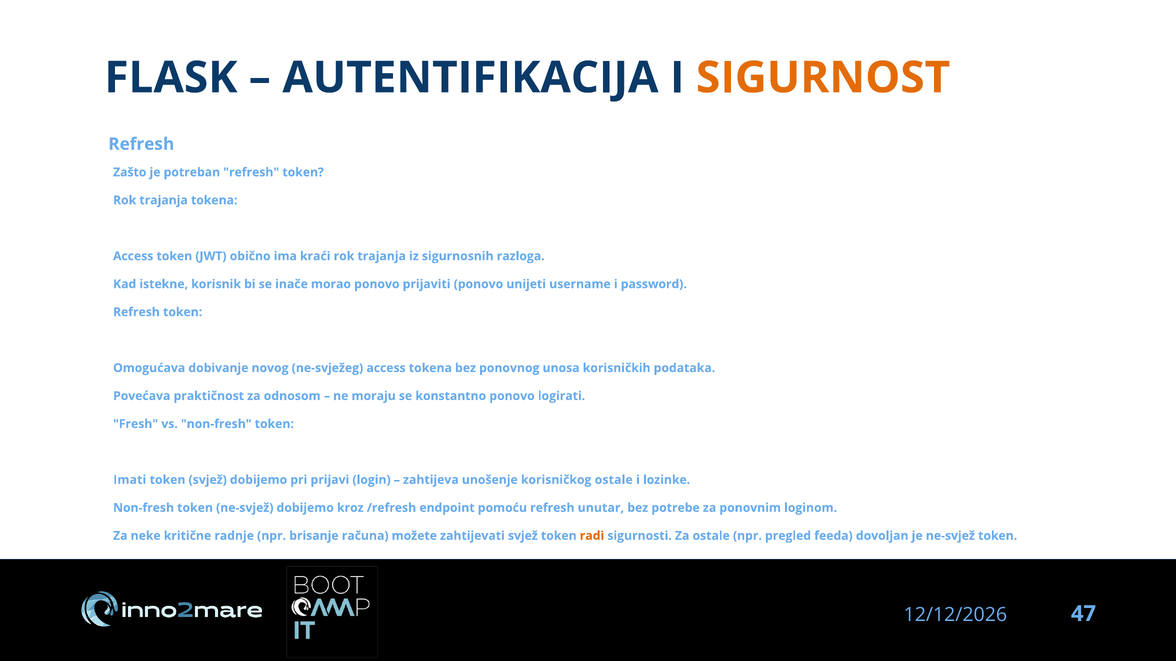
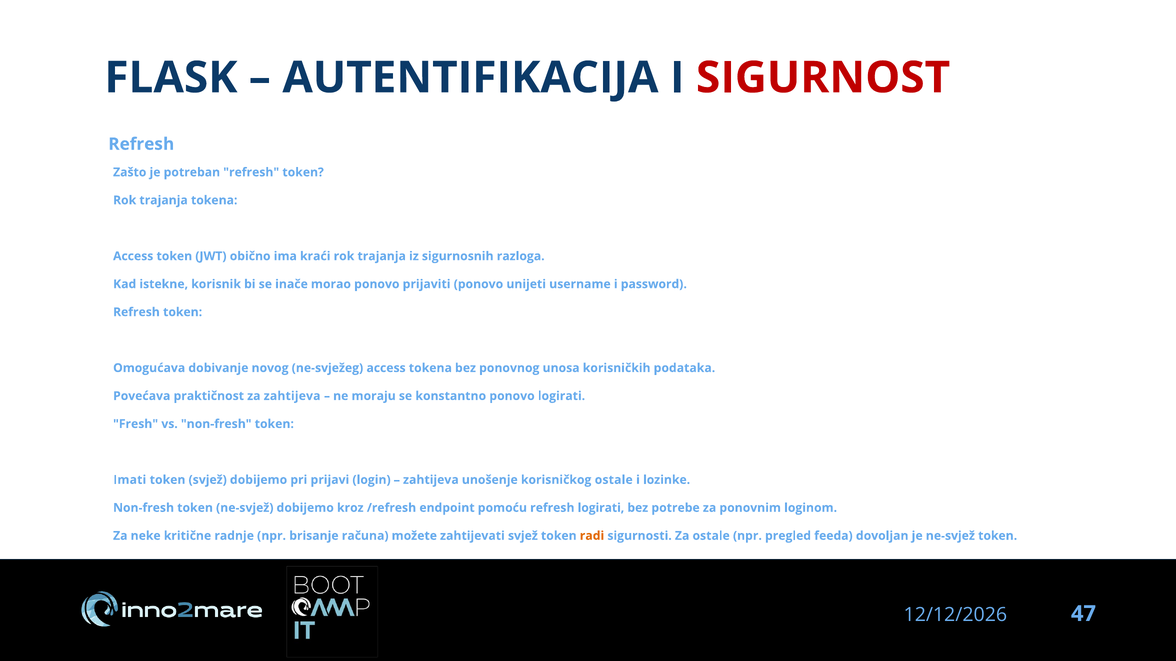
SIGURNOST colour: orange -> red
za odnosom: odnosom -> zahtijeva
refresh unutar: unutar -> logirati
